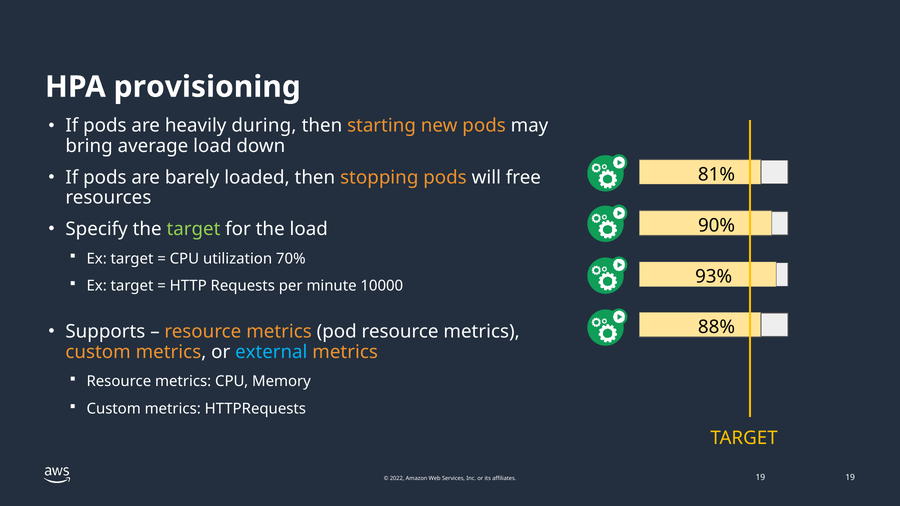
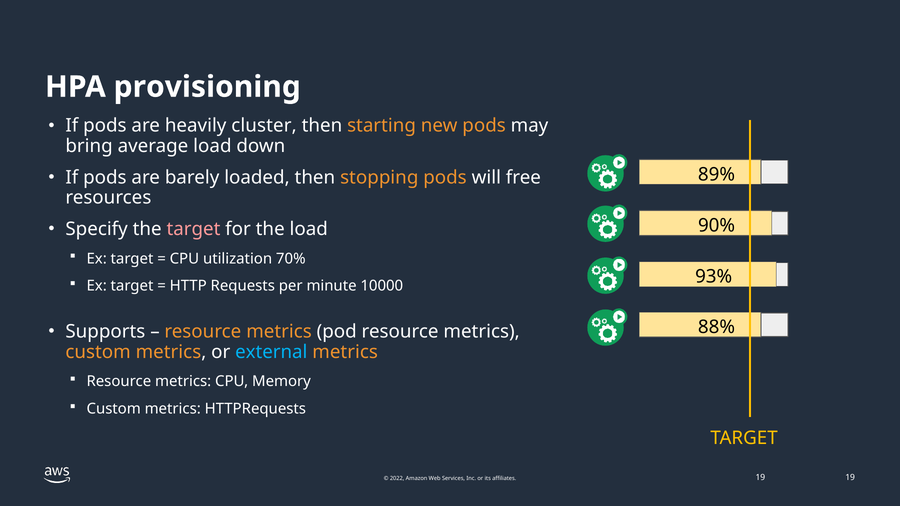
during: during -> cluster
81%: 81% -> 89%
target at (193, 229) colour: light green -> pink
